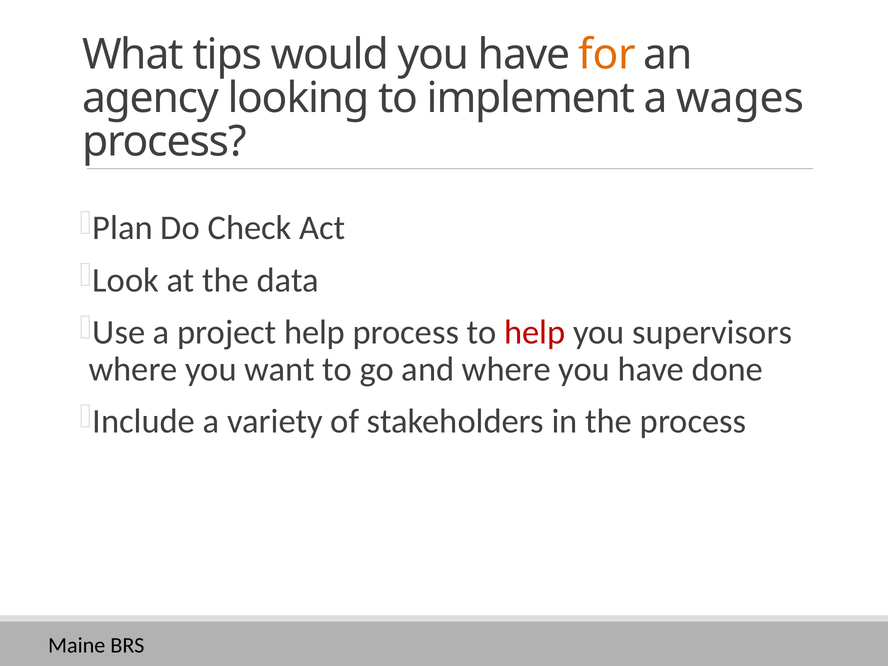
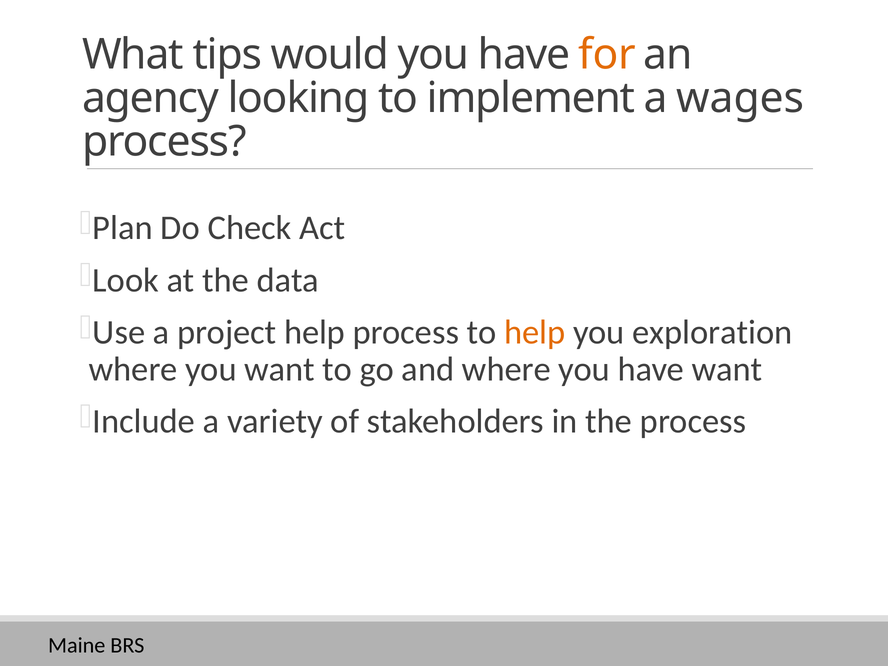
help at (535, 332) colour: red -> orange
supervisors: supervisors -> exploration
have done: done -> want
